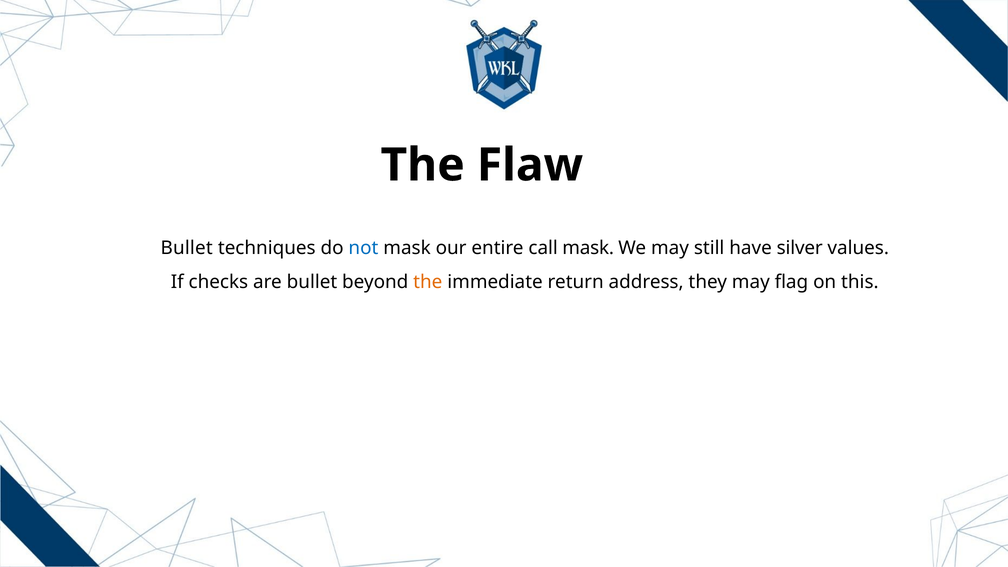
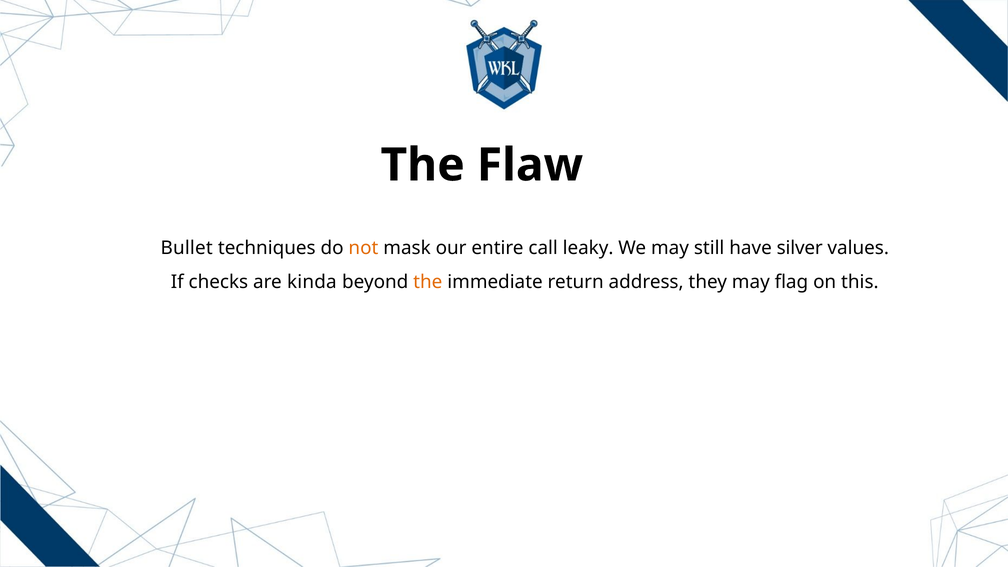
not colour: blue -> orange
call mask: mask -> leaky
are bullet: bullet -> kinda
